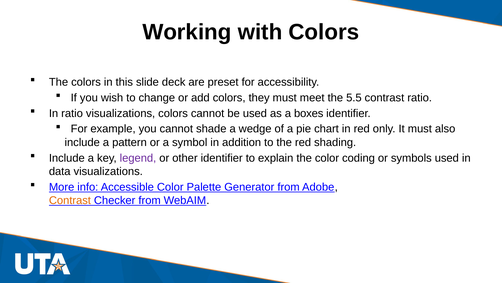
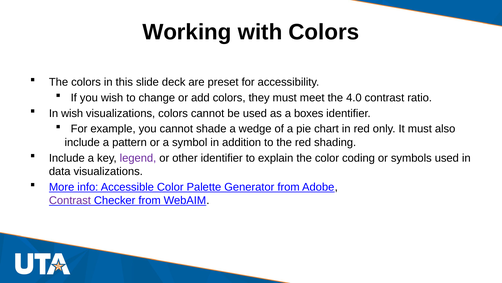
5.5: 5.5 -> 4.0
In ratio: ratio -> wish
Contrast at (70, 200) colour: orange -> purple
